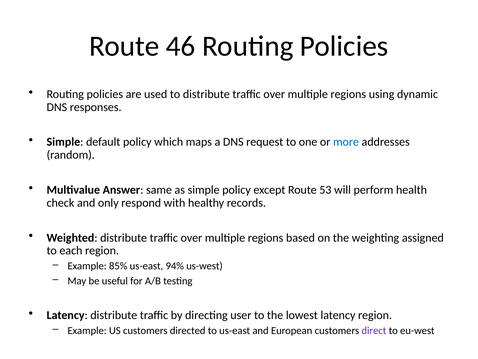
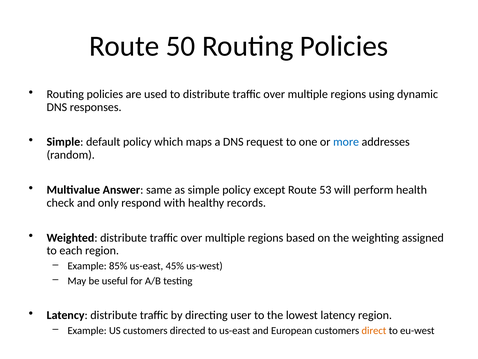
46: 46 -> 50
94%: 94% -> 45%
direct colour: purple -> orange
